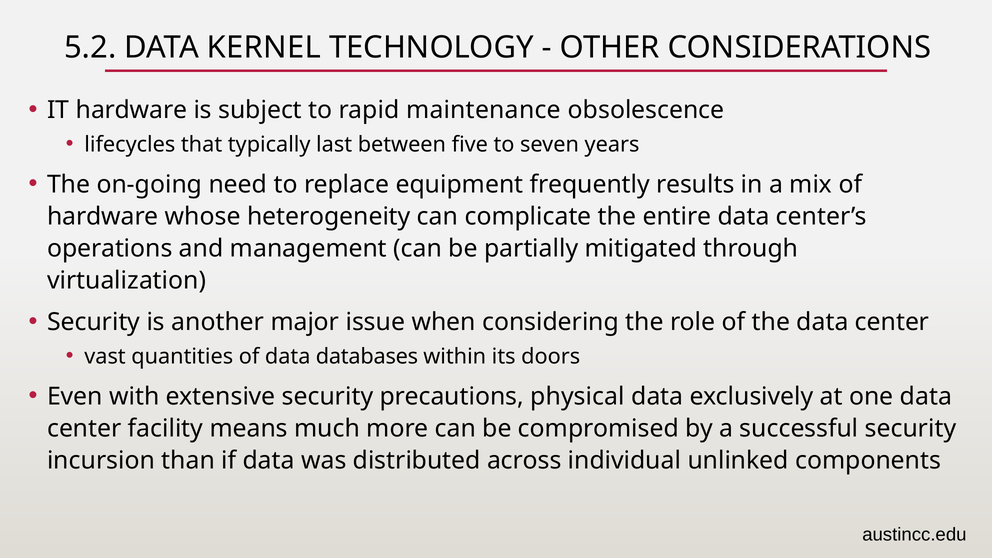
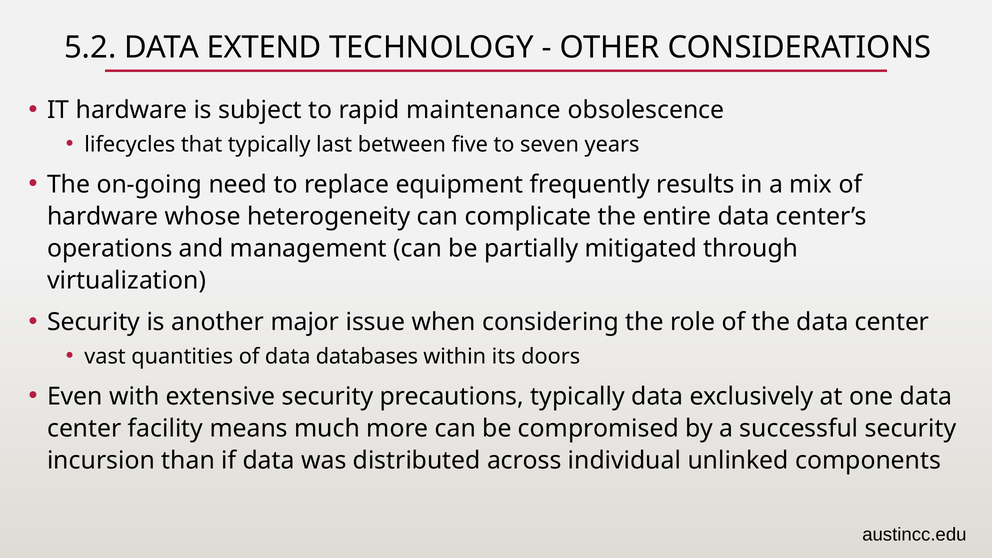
KERNEL: KERNEL -> EXTEND
precautions physical: physical -> typically
